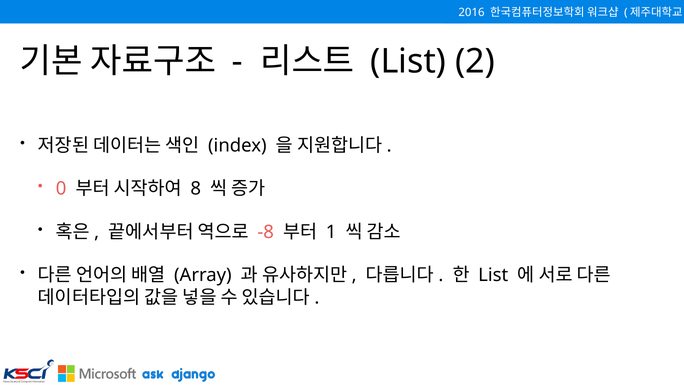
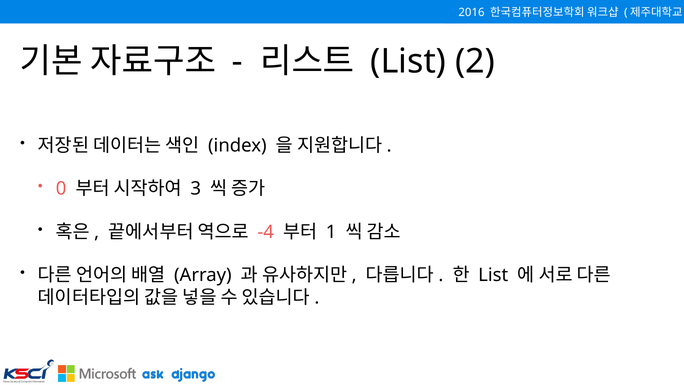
8: 8 -> 3
-8: -8 -> -4
